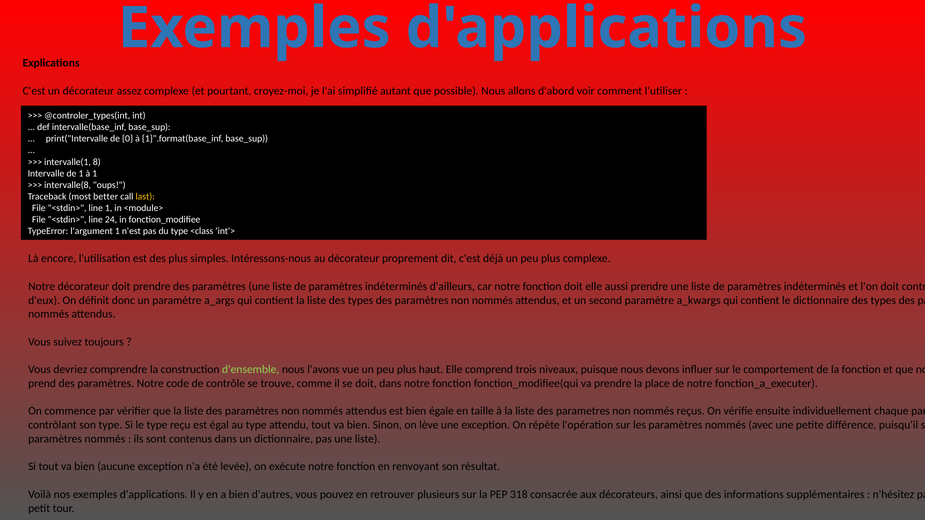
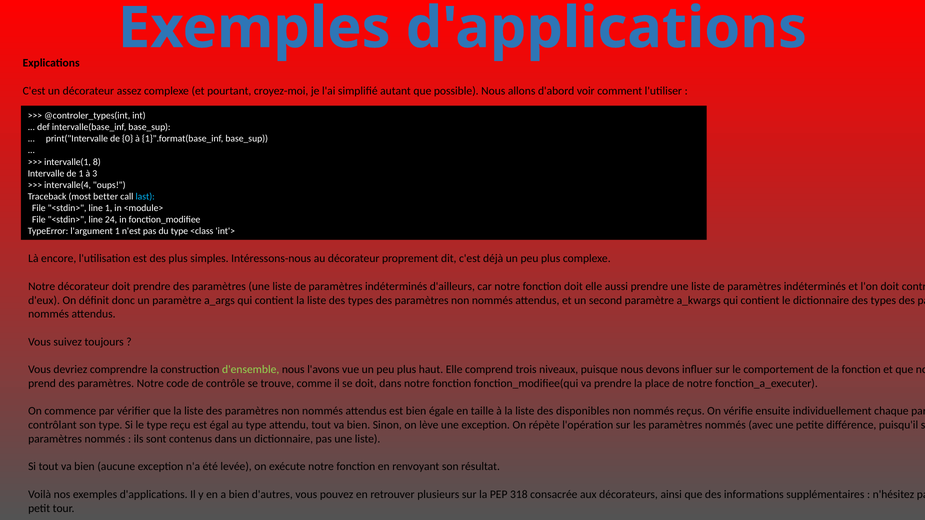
à 1: 1 -> 3
intervalle(8: intervalle(8 -> intervalle(4
last colour: yellow -> light blue
parametres: parametres -> disponibles
